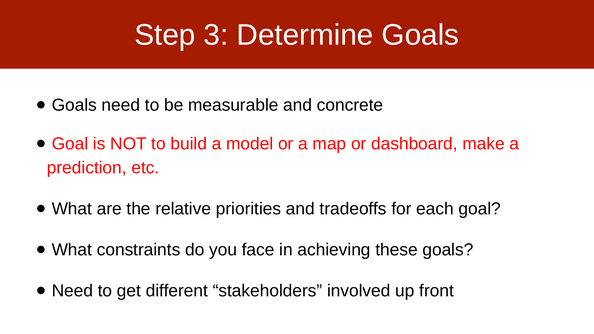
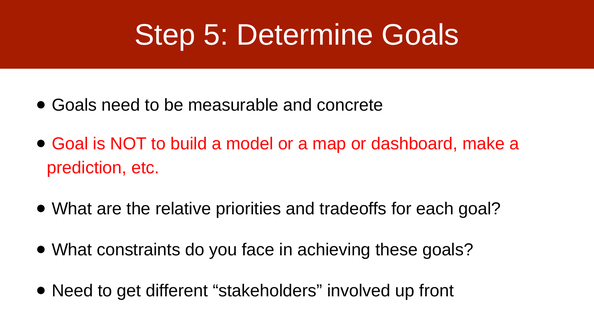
3: 3 -> 5
